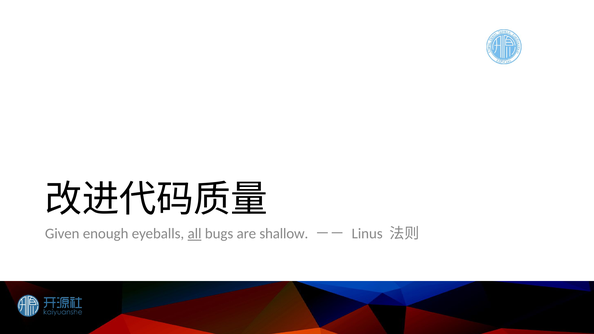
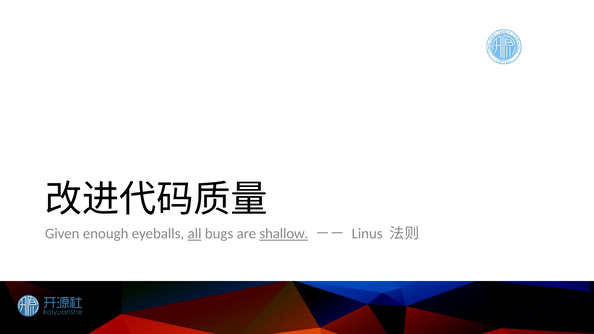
shallow underline: none -> present
